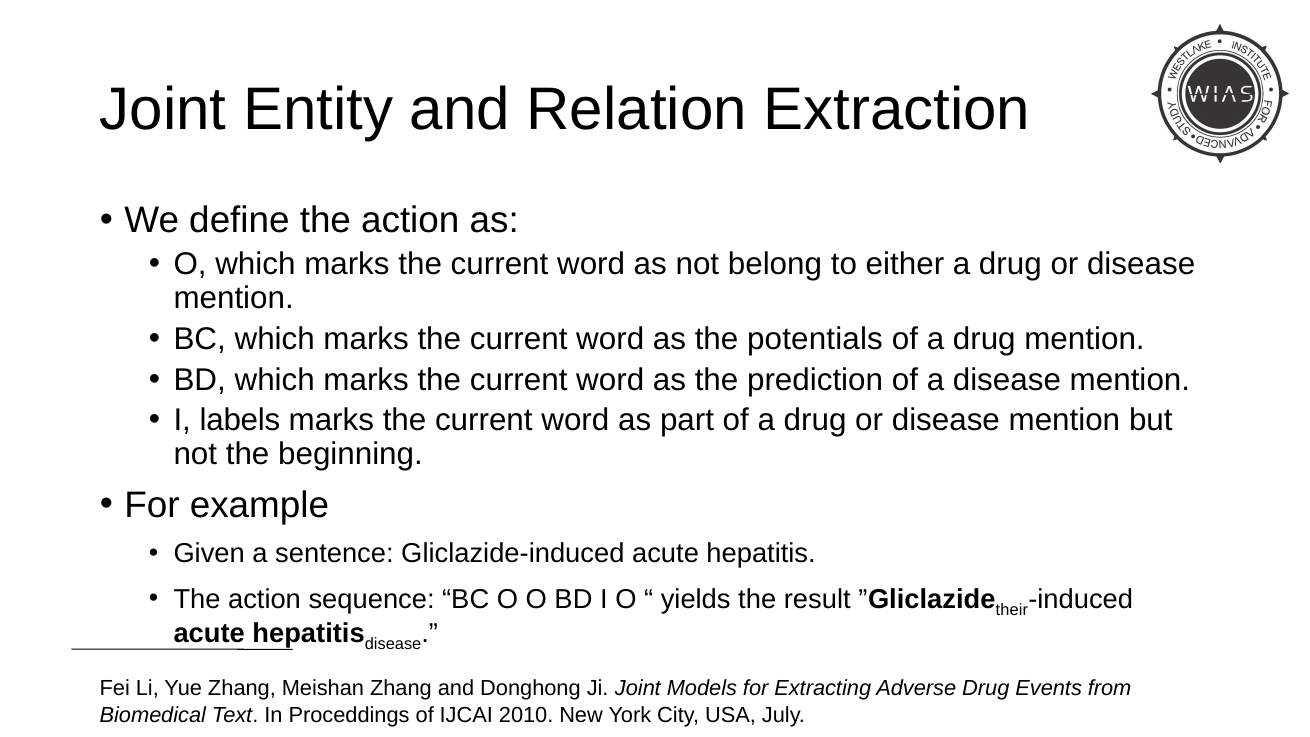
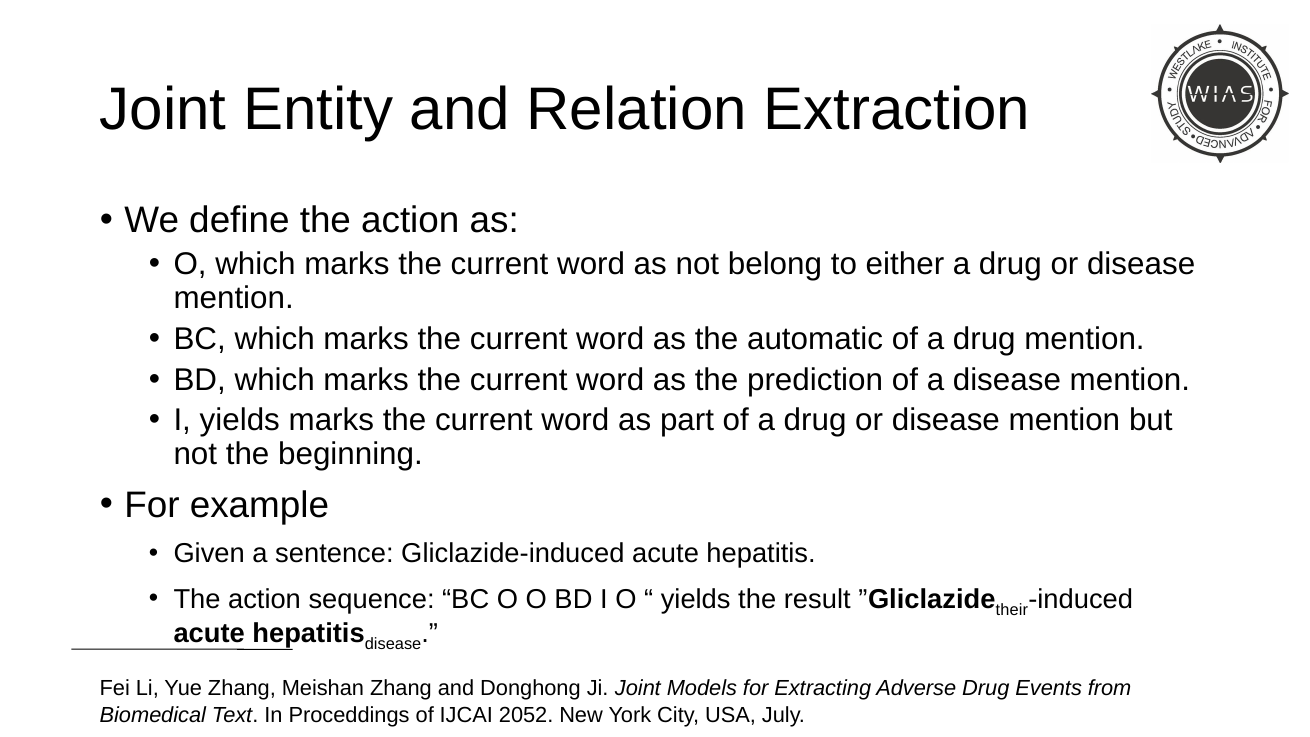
potentials: potentials -> automatic
I labels: labels -> yields
2010: 2010 -> 2052
